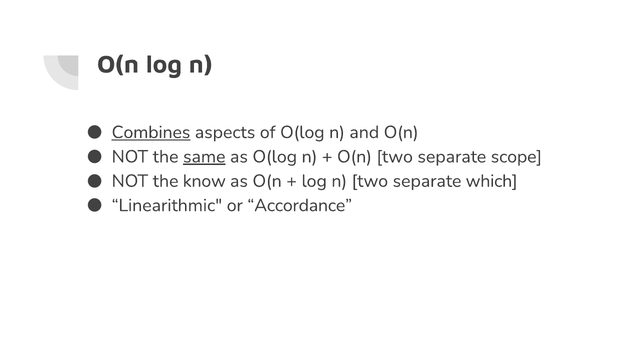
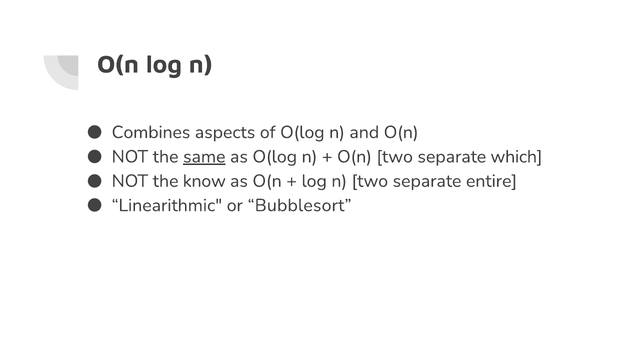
Combines underline: present -> none
scope: scope -> which
which: which -> entire
Accordance: Accordance -> Bubblesort
